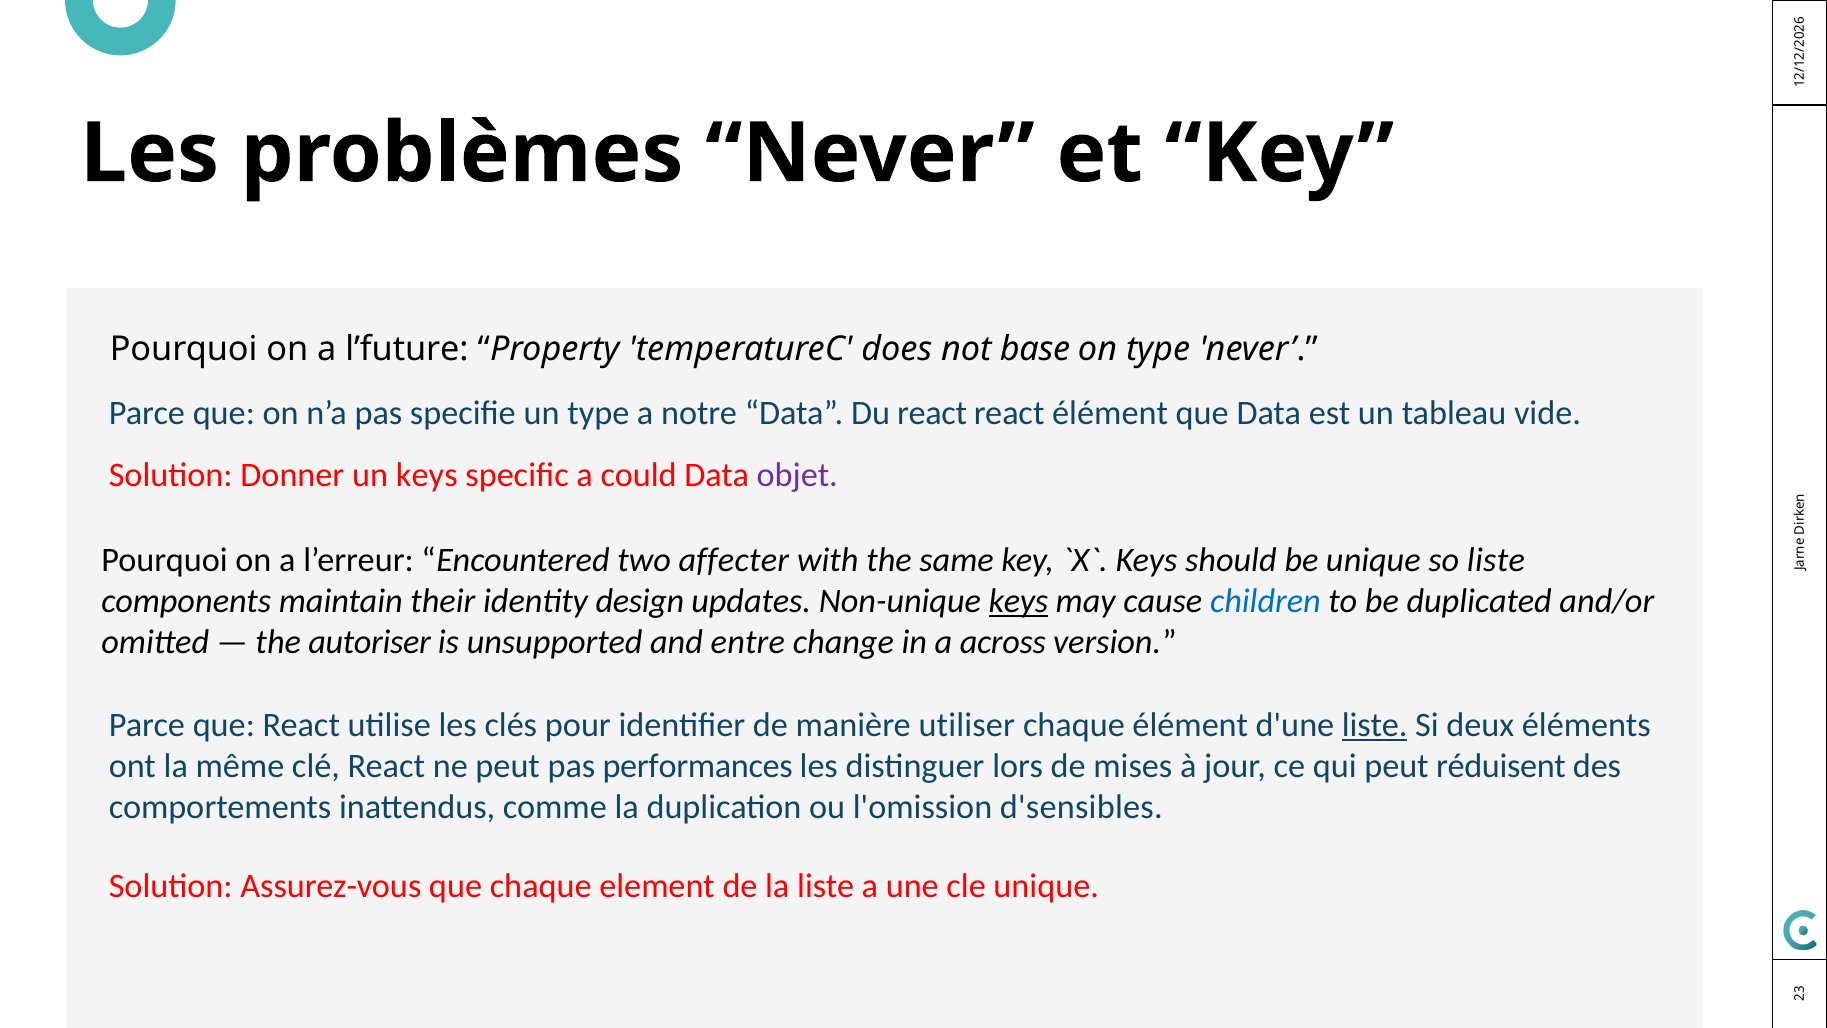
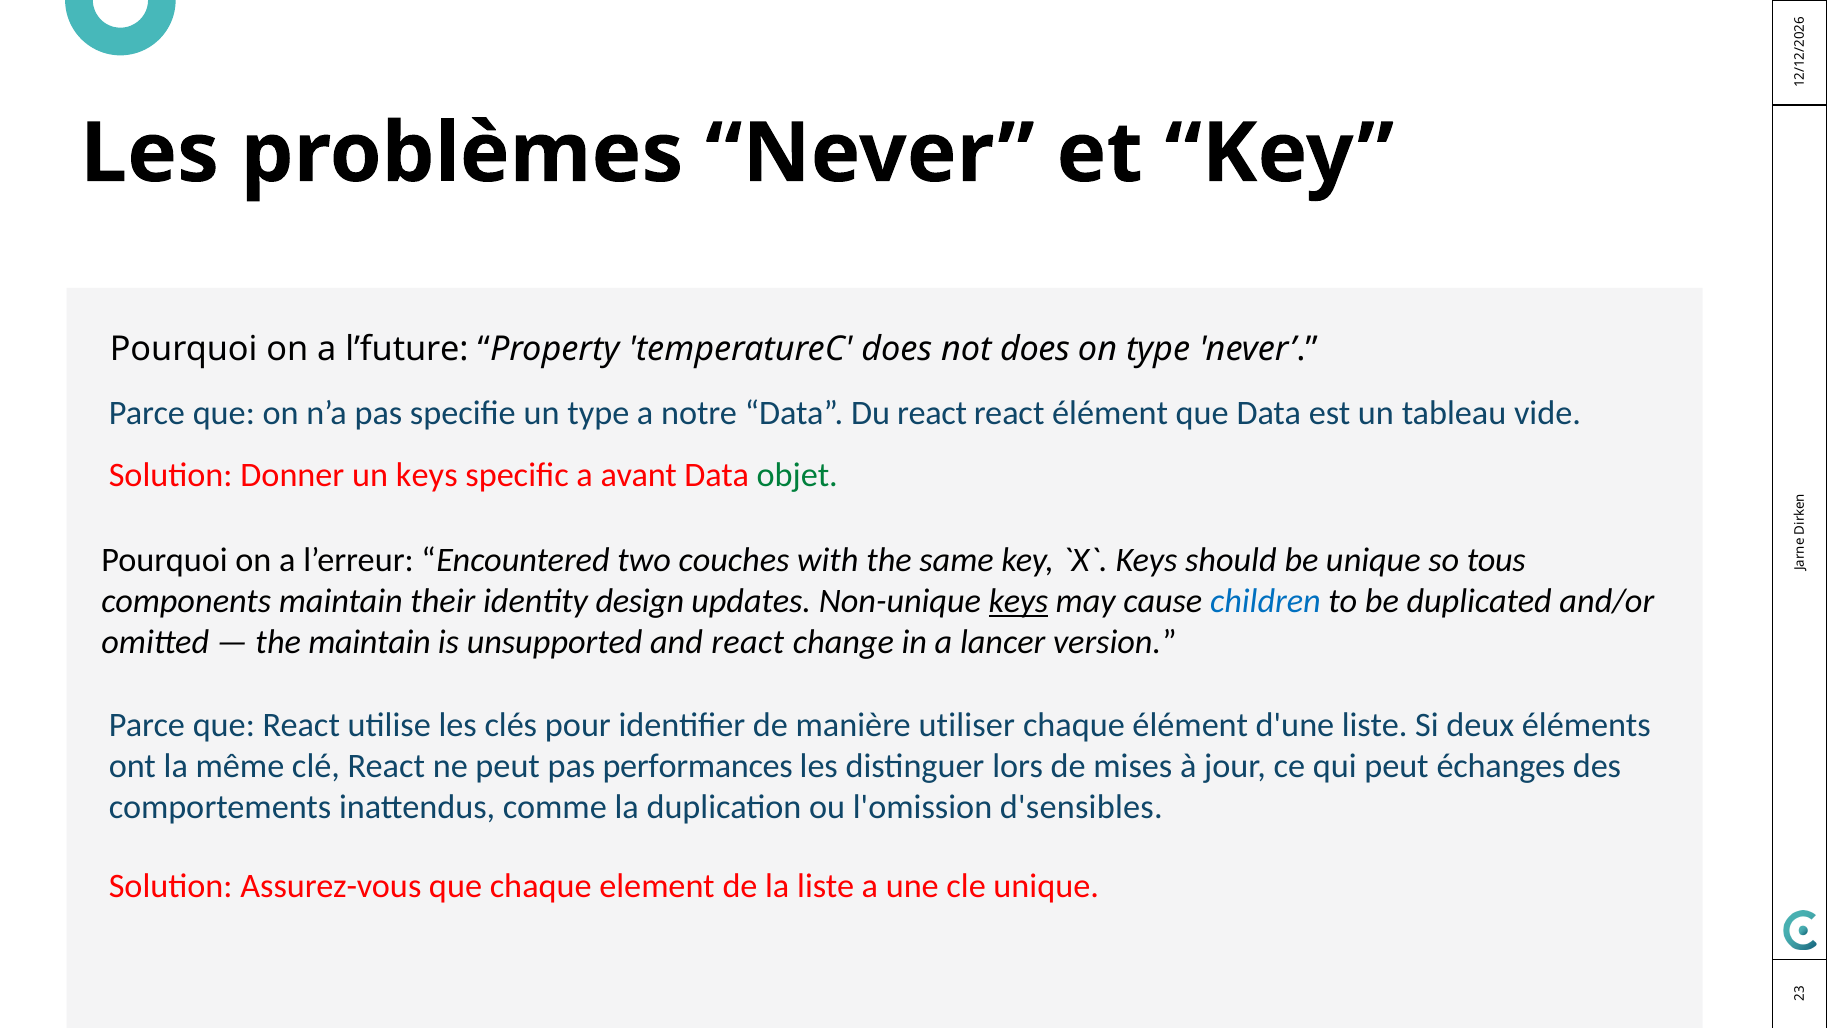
not base: base -> does
could: could -> avant
objet colour: purple -> green
affecter: affecter -> couches
so liste: liste -> tous
the autoriser: autoriser -> maintain
and entre: entre -> react
across: across -> lancer
liste at (1375, 725) underline: present -> none
réduisent: réduisent -> échanges
